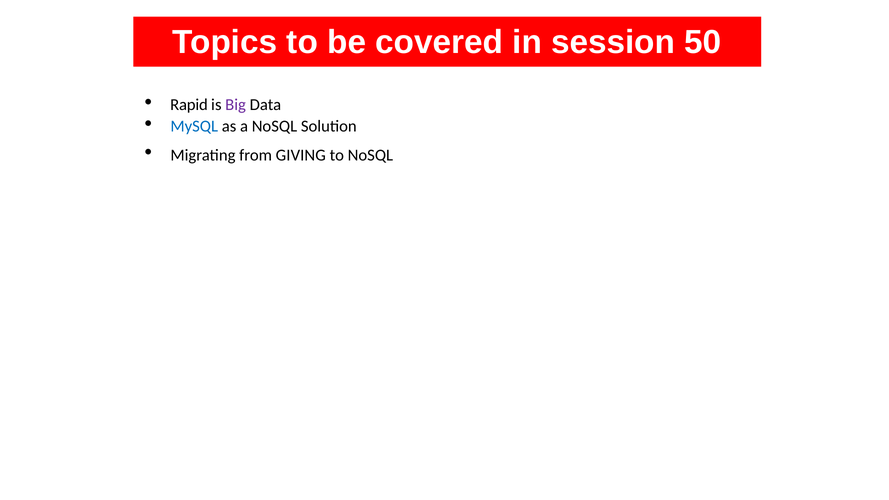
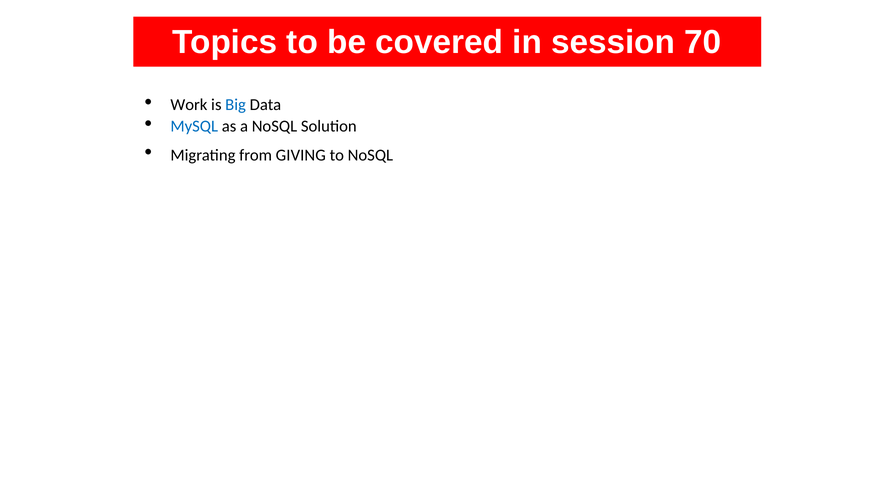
50: 50 -> 70
Rapid: Rapid -> Work
Big colour: purple -> blue
